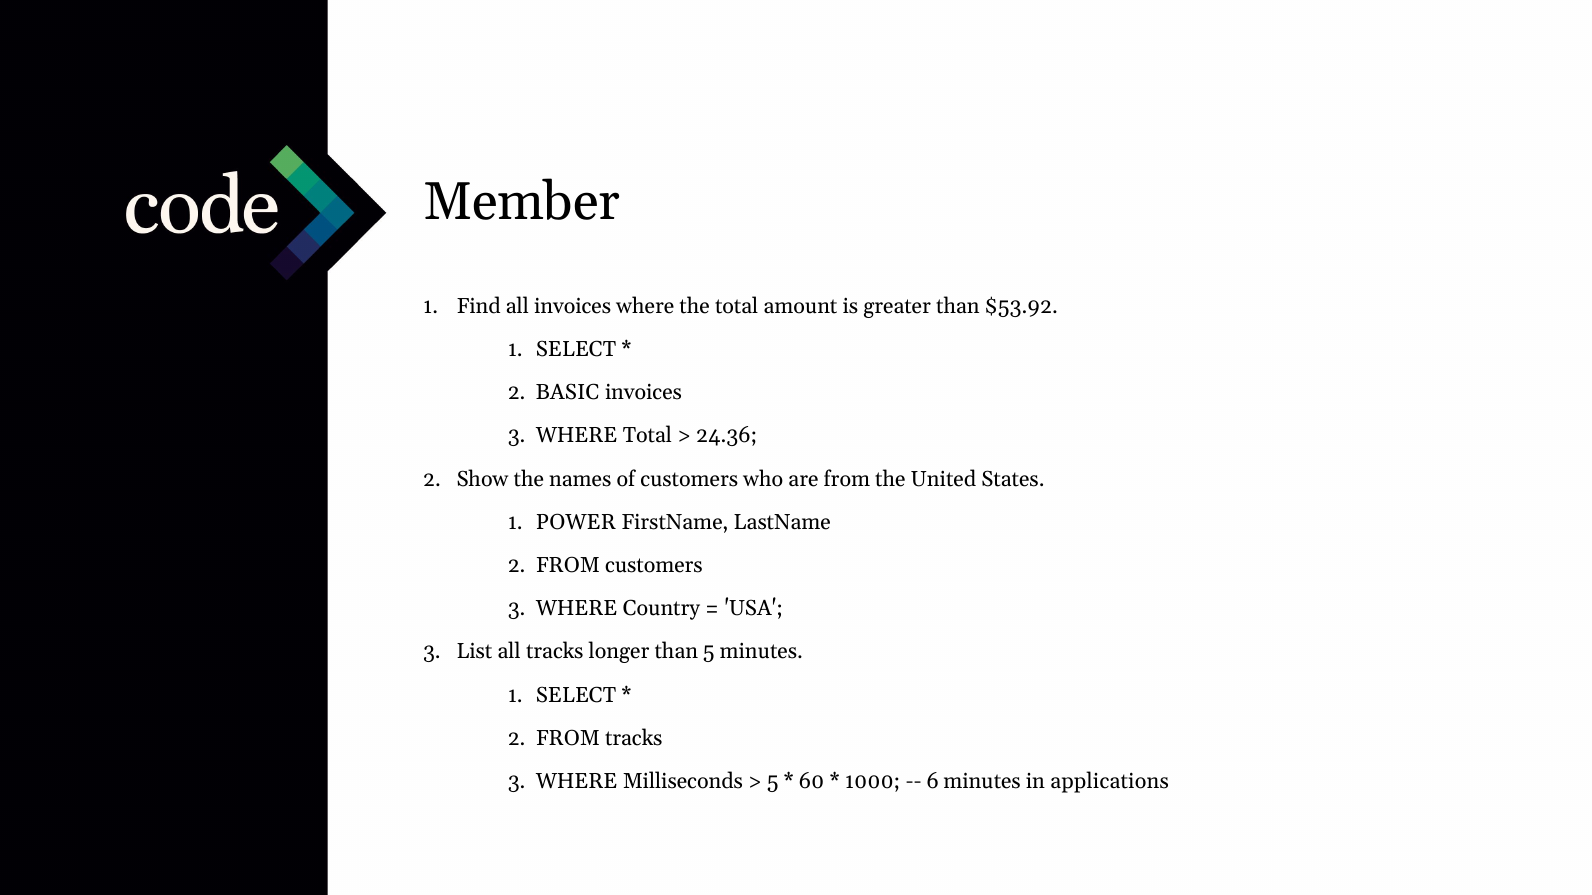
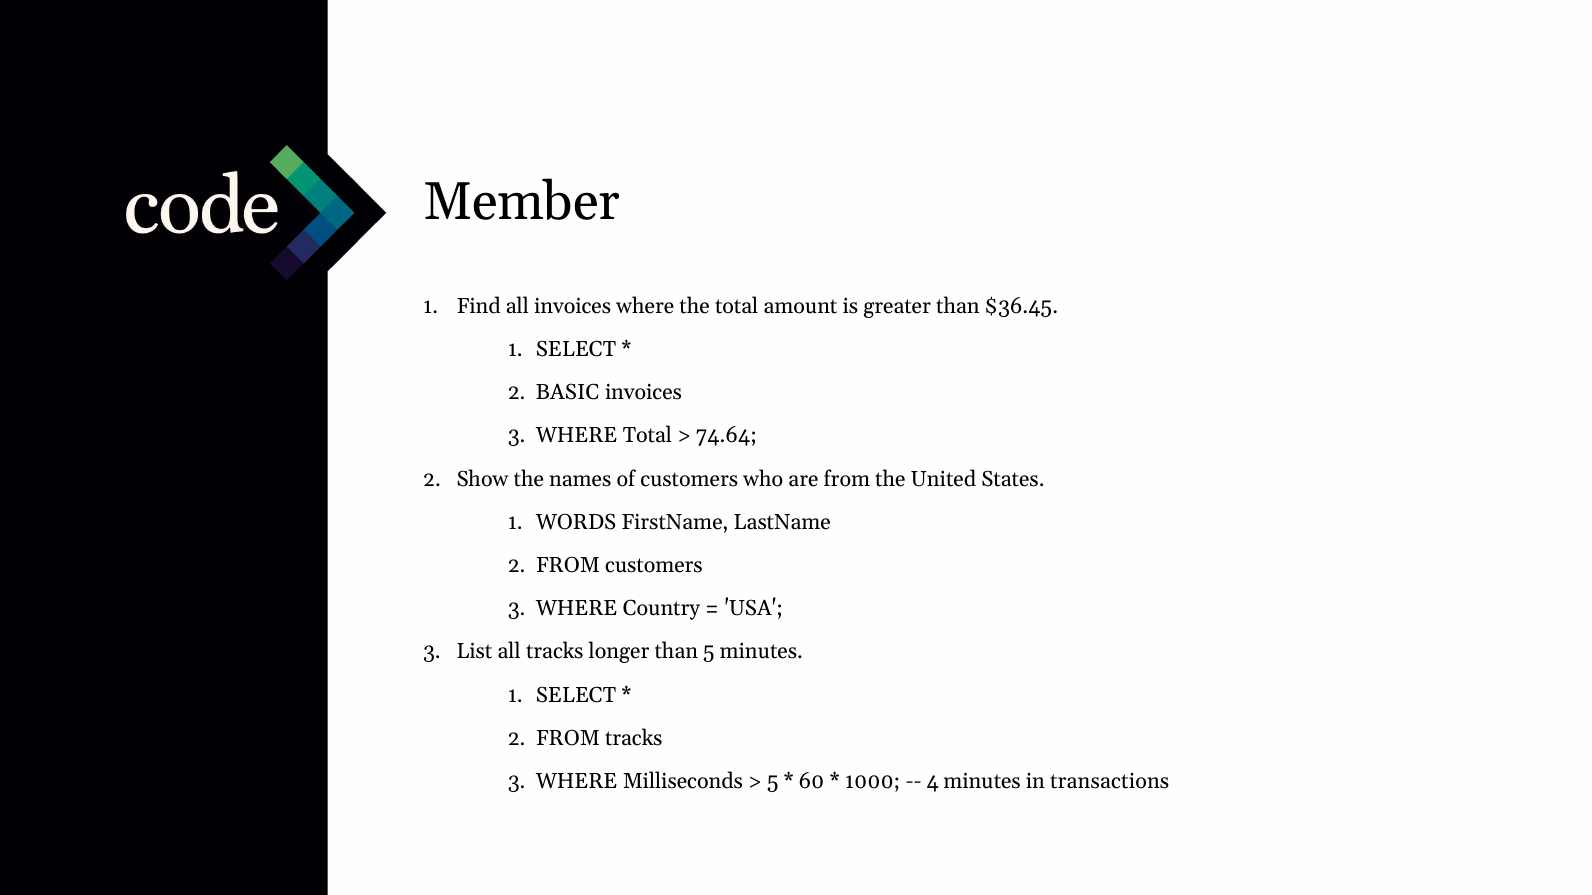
$53.92: $53.92 -> $36.45
24.36: 24.36 -> 74.64
POWER: POWER -> WORDS
6: 6 -> 4
applications: applications -> transactions
